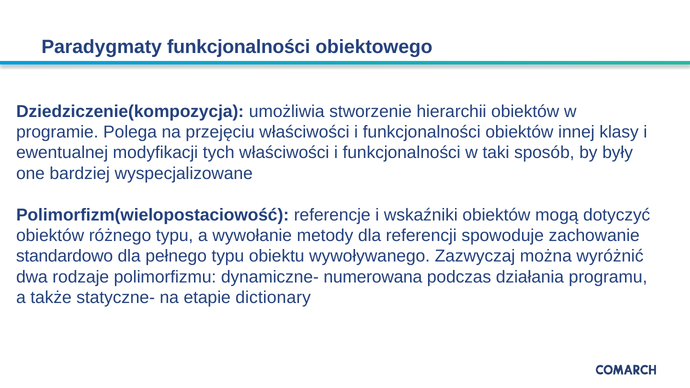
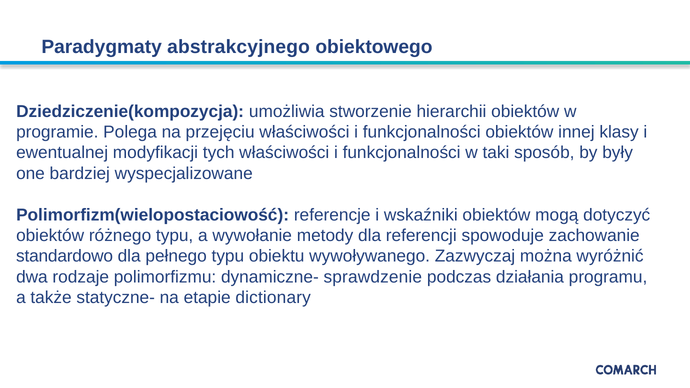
Paradygmaty funkcjonalności: funkcjonalności -> abstrakcyjnego
numerowana: numerowana -> sprawdzenie
